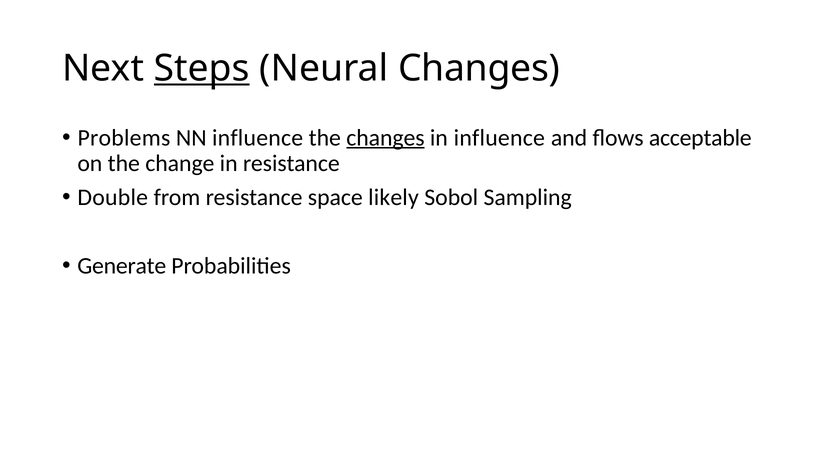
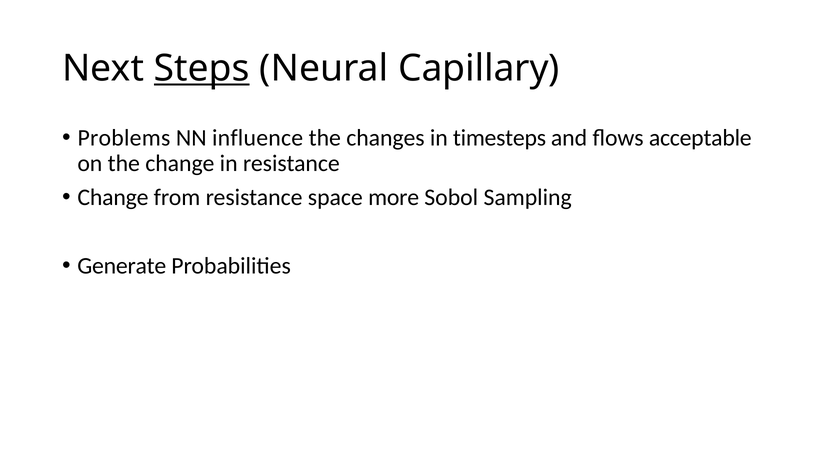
Neural Changes: Changes -> Capillary
changes at (385, 138) underline: present -> none
in influence: influence -> timesteps
Double at (113, 198): Double -> Change
likely: likely -> more
